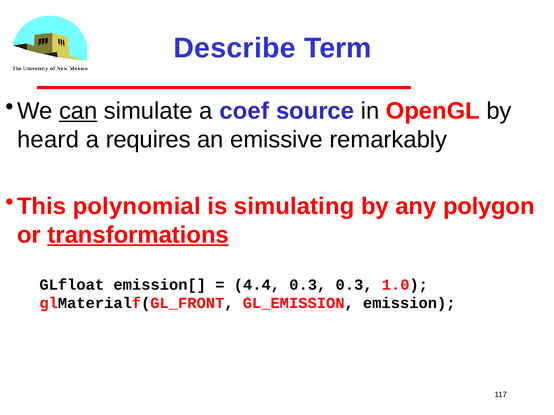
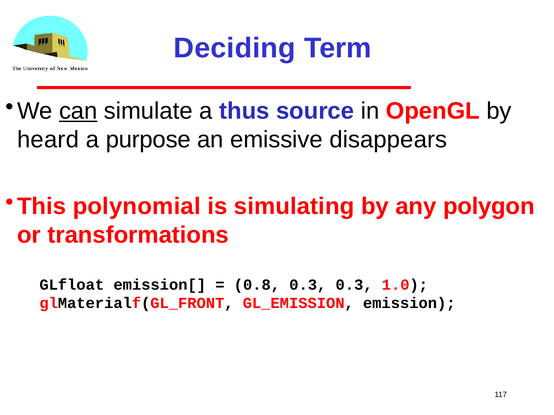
Describe: Describe -> Deciding
coef: coef -> thus
requires: requires -> purpose
remarkably: remarkably -> disappears
transformations underline: present -> none
4.4: 4.4 -> 0.8
